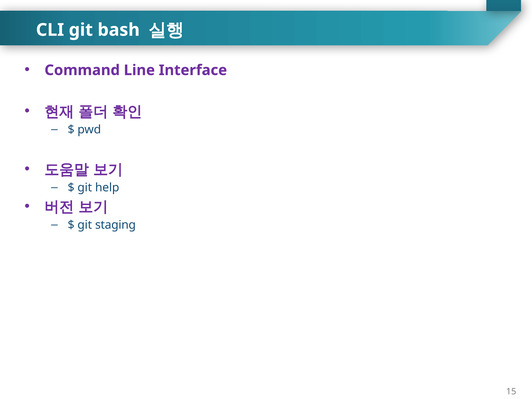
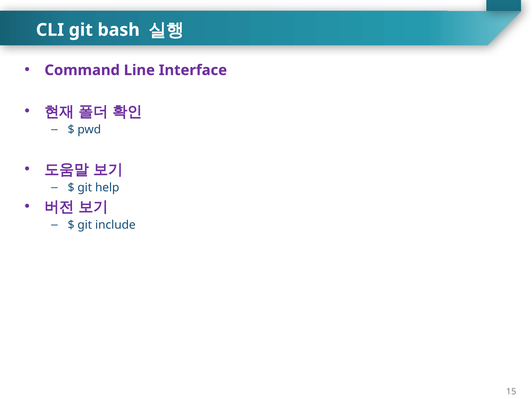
staging: staging -> include
